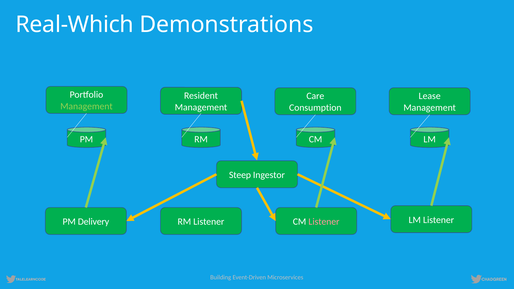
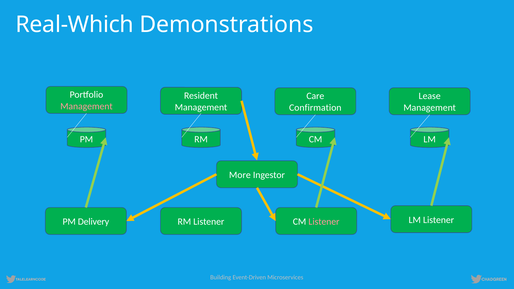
Management at (86, 106) colour: light green -> pink
Consumption: Consumption -> Confirmation
Steep: Steep -> More
